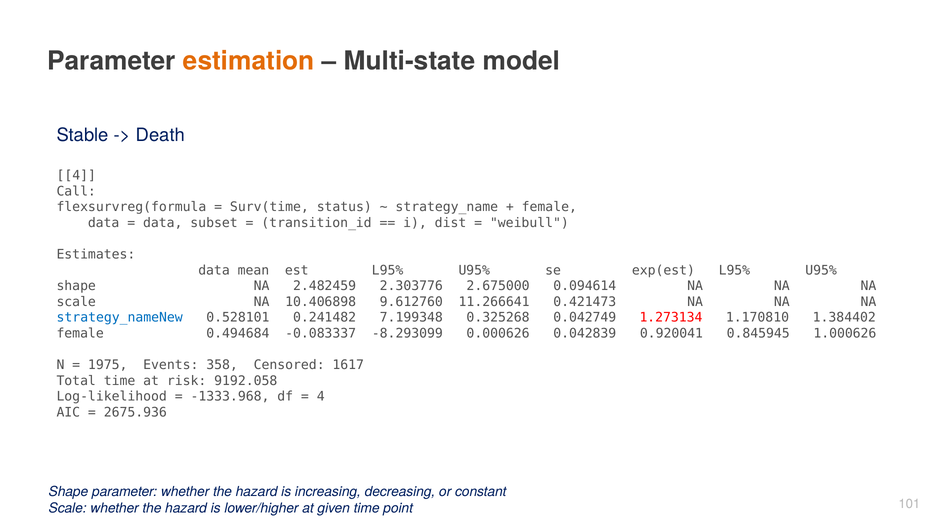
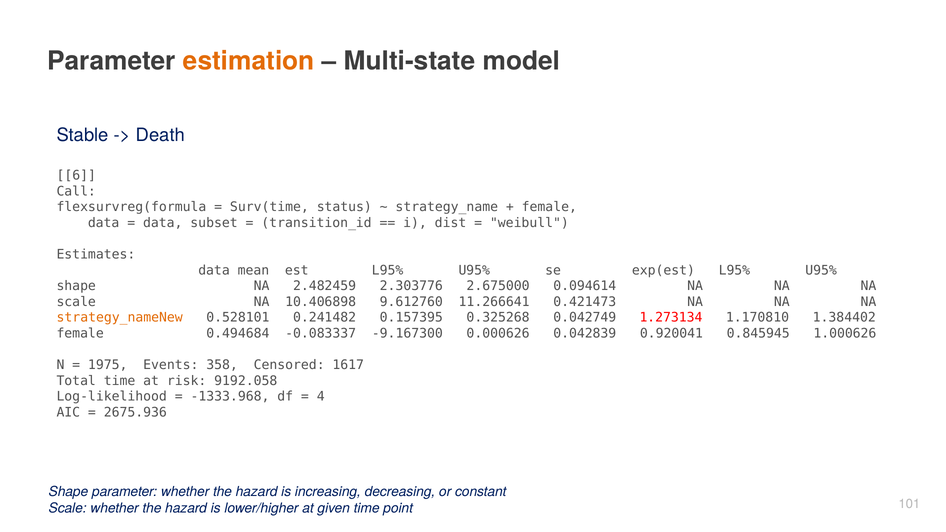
4 at (76, 176): 4 -> 6
strategy_nameNew colour: blue -> orange
7.199348: 7.199348 -> 0.157395
-8.293099: -8.293099 -> -9.167300
